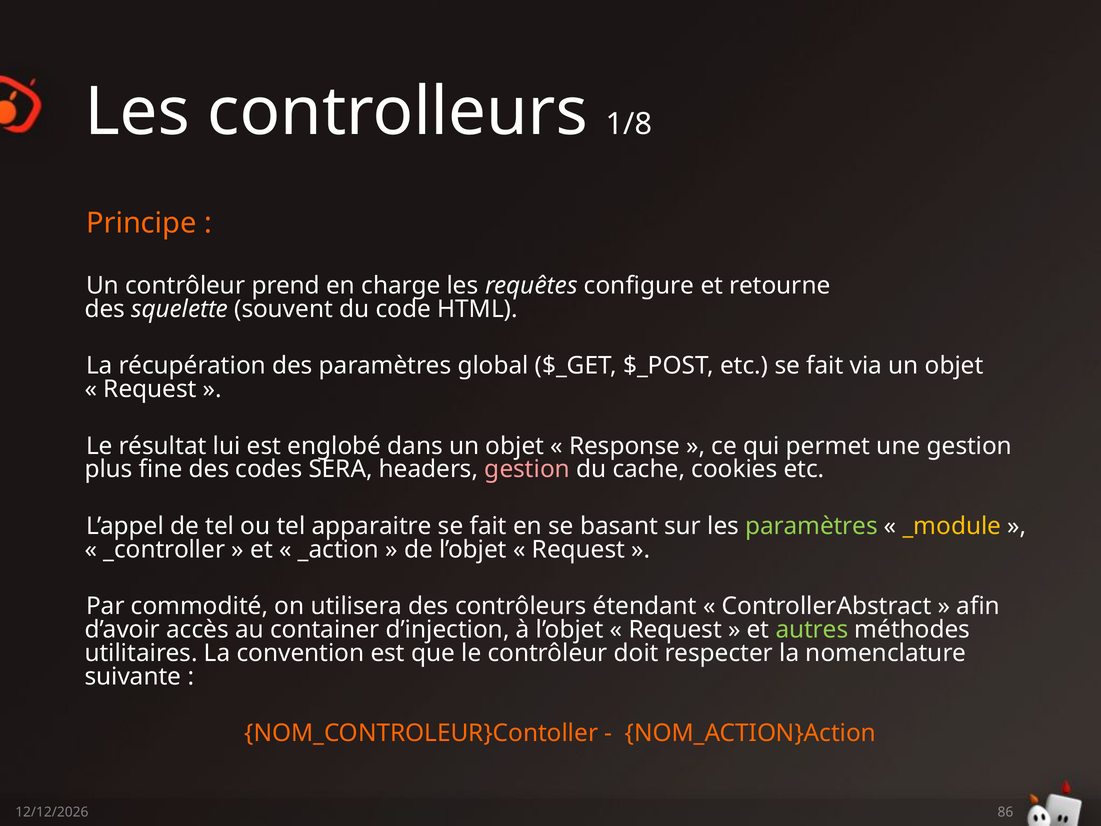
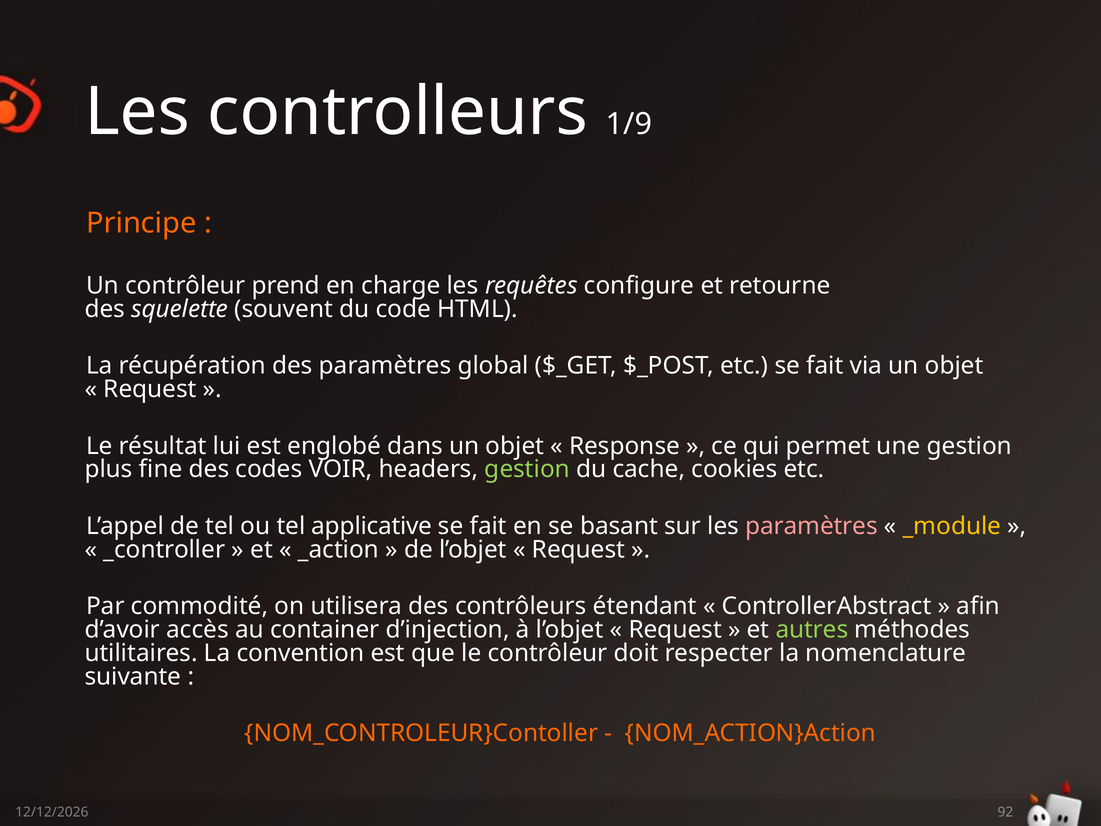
1/8: 1/8 -> 1/9
SERA: SERA -> VOIR
gestion at (527, 469) colour: pink -> light green
apparaitre: apparaitre -> applicative
paramètres at (812, 526) colour: light green -> pink
86: 86 -> 92
